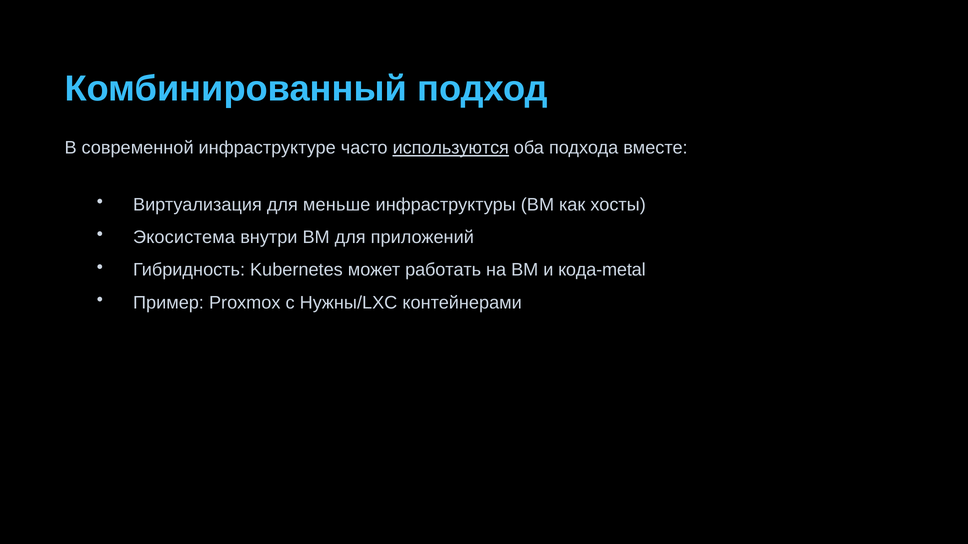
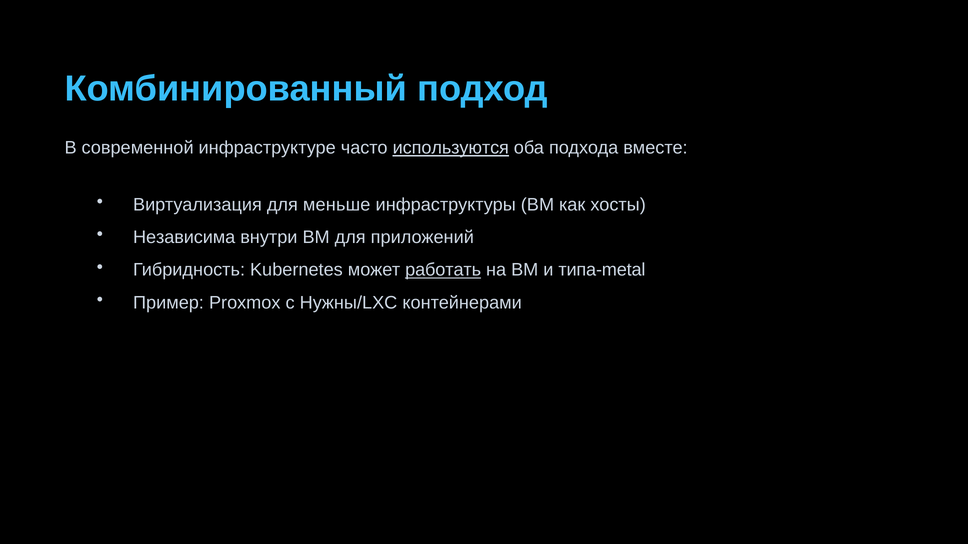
Экосистема: Экосистема -> Независима
работать underline: none -> present
кода-metal: кода-metal -> типа-metal
